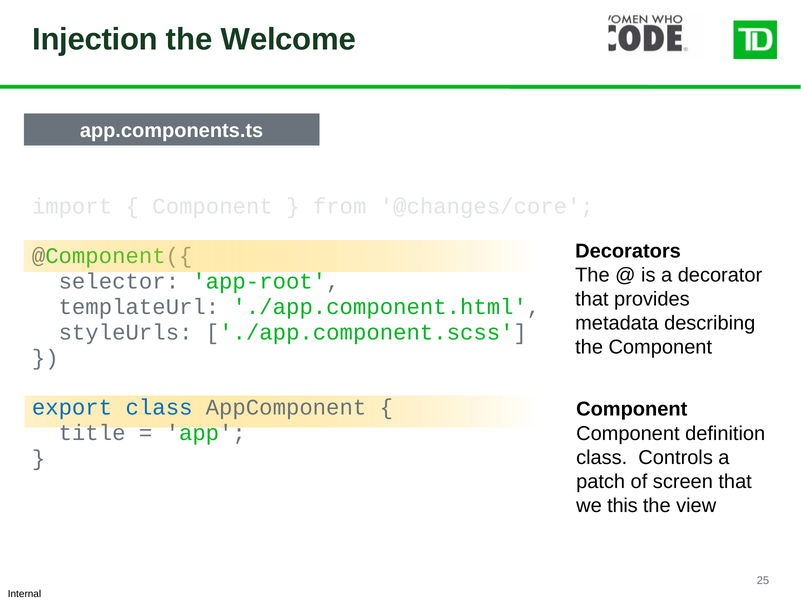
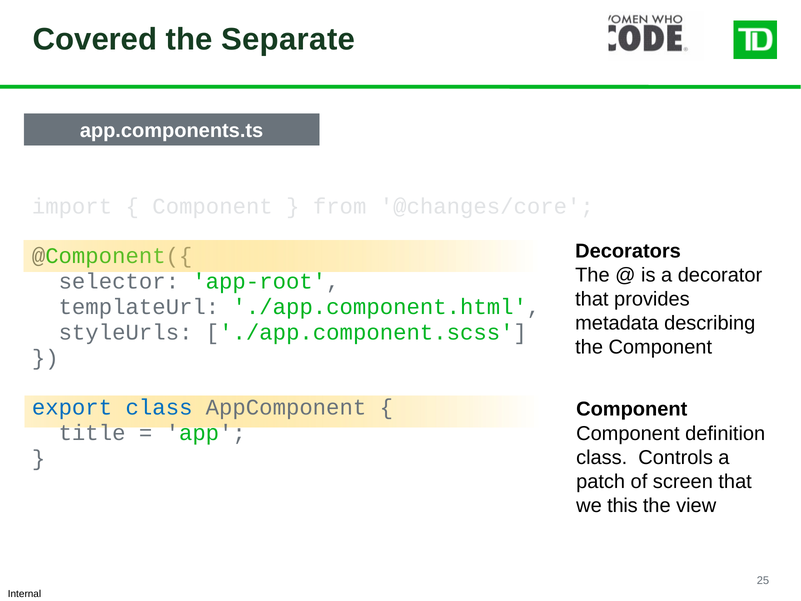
Injection: Injection -> Covered
Welcome: Welcome -> Separate
